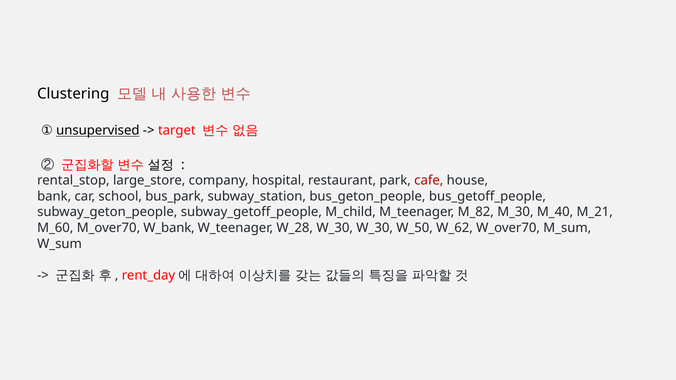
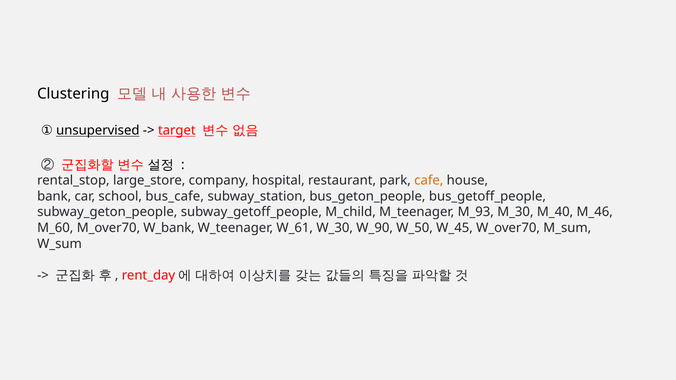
target underline: none -> present
cafe colour: red -> orange
bus_park: bus_park -> bus_cafe
M_82: M_82 -> M_93
M_21: M_21 -> M_46
W_28: W_28 -> W_61
W_30 W_30: W_30 -> W_90
W_62: W_62 -> W_45
